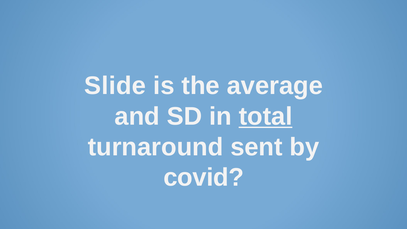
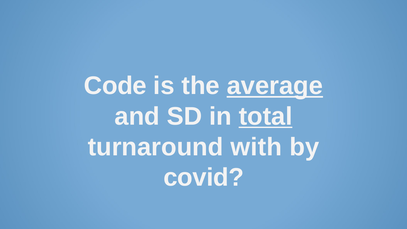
Slide: Slide -> Code
average underline: none -> present
sent: sent -> with
